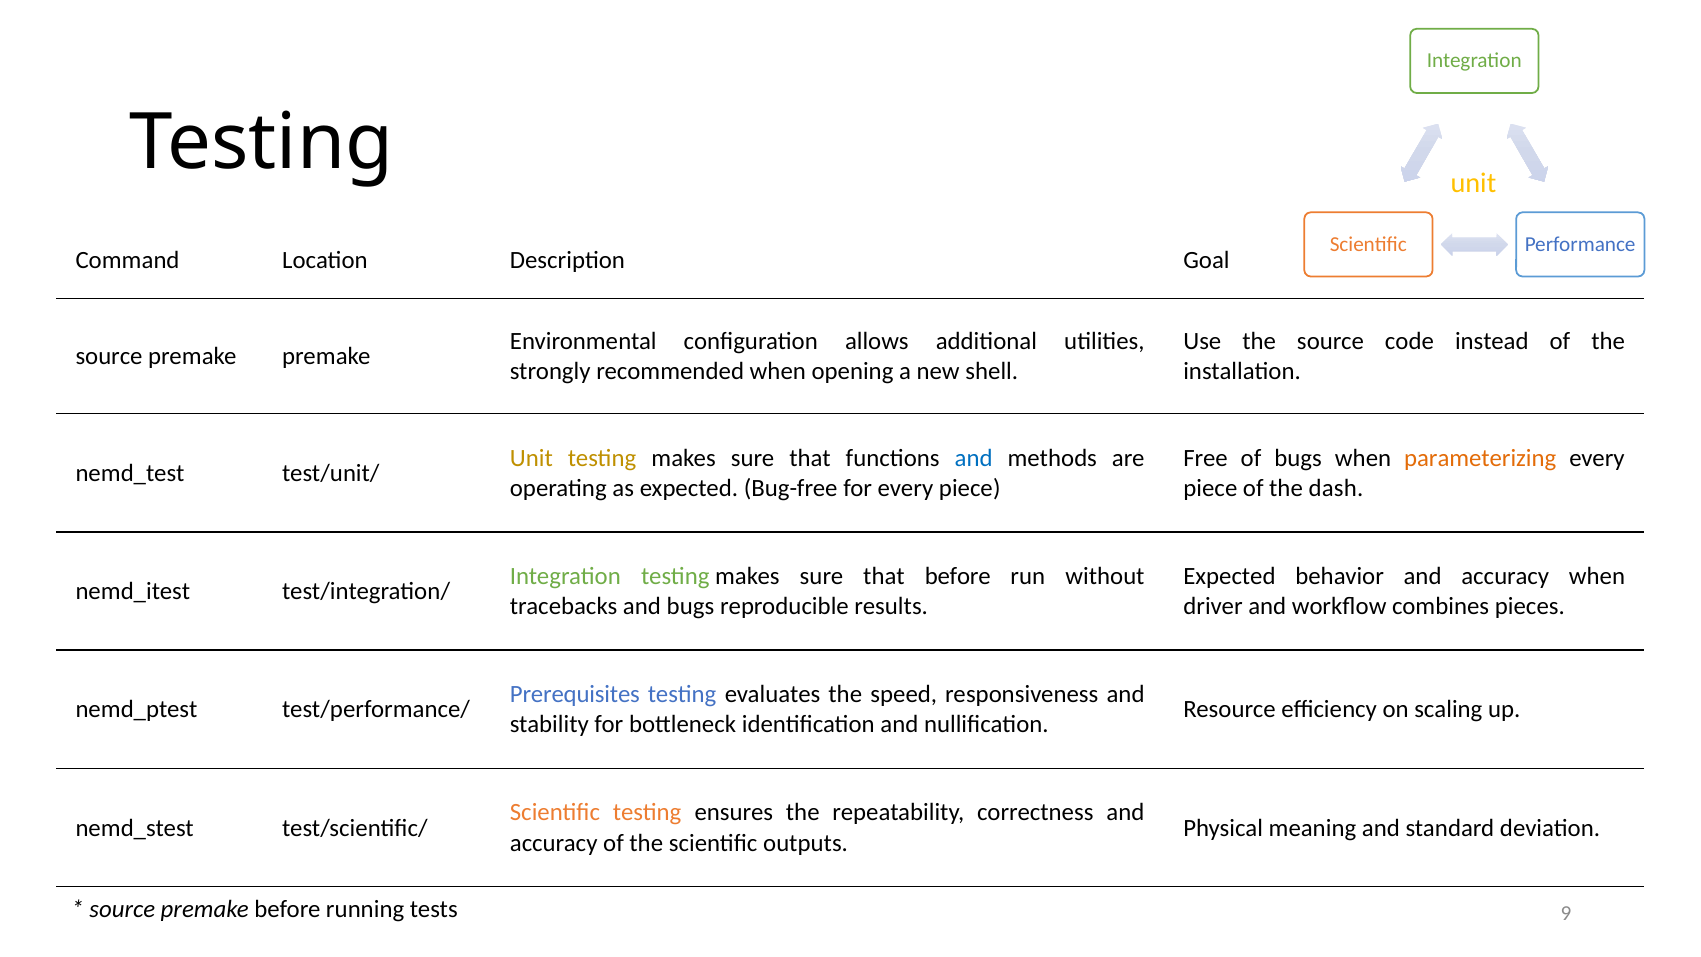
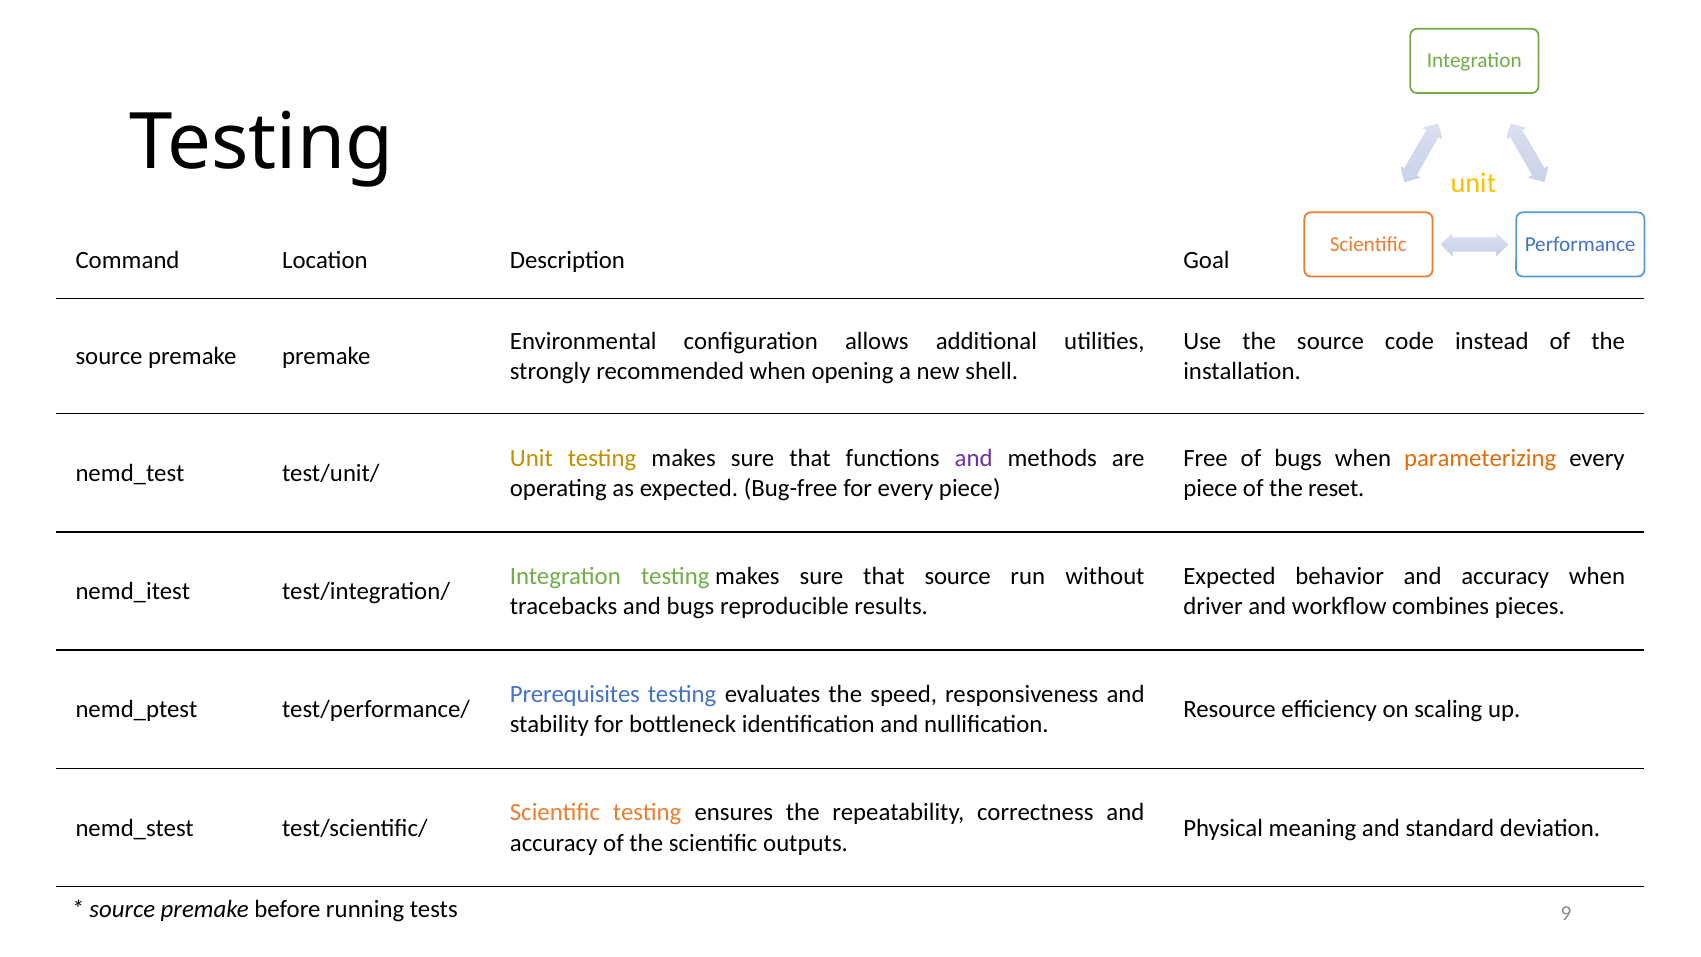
and at (974, 458) colour: blue -> purple
dash: dash -> reset
that before: before -> source
